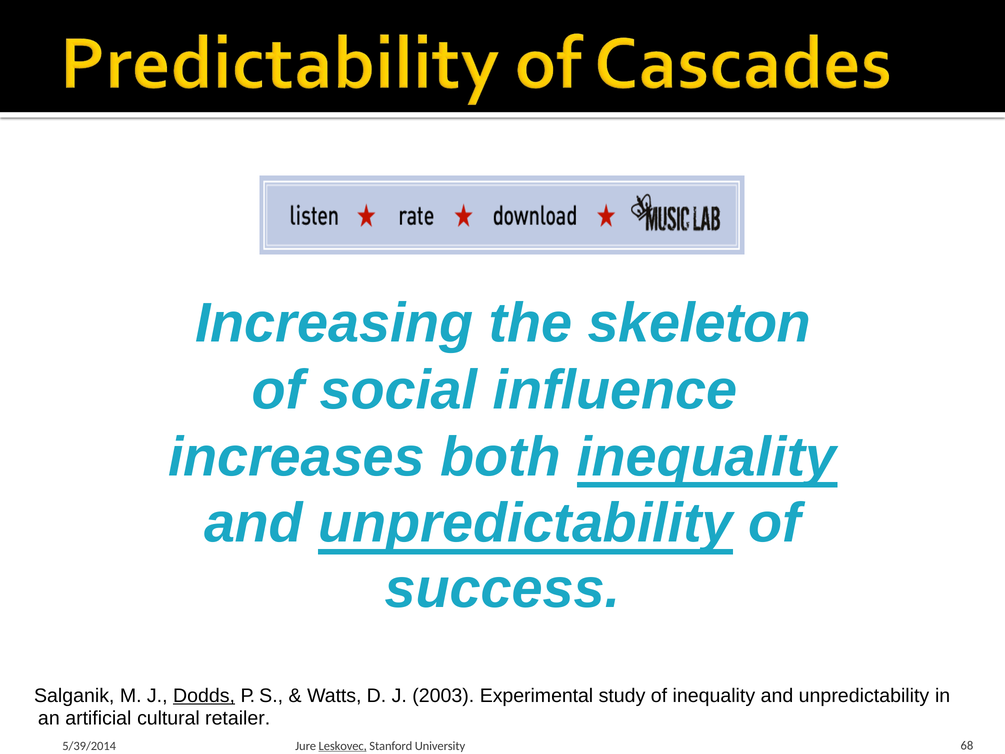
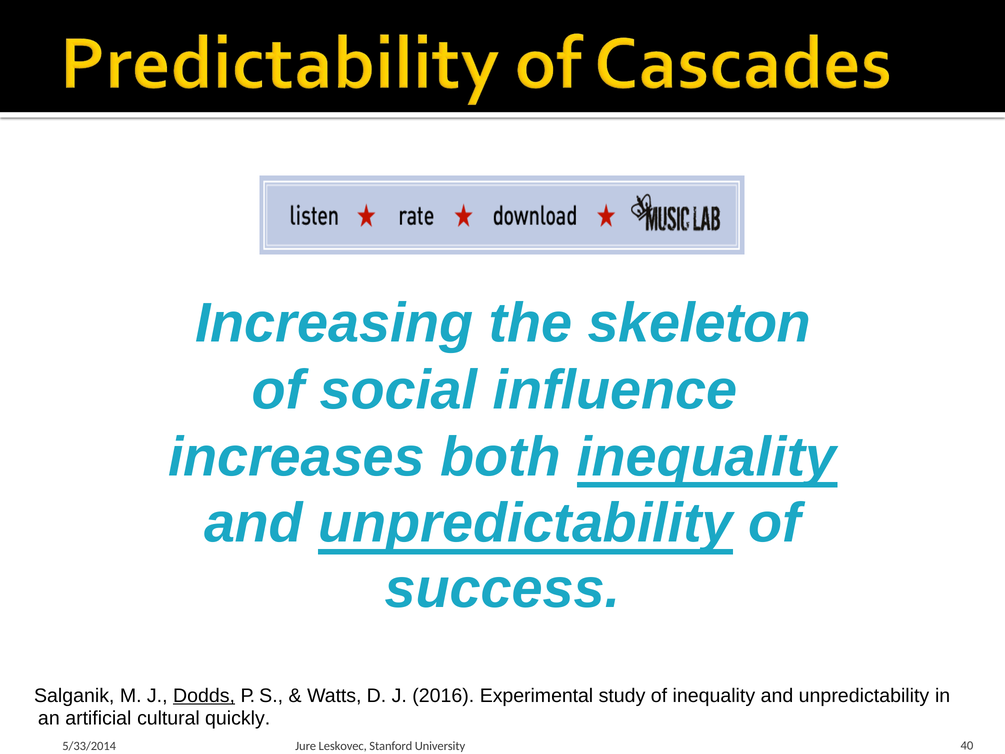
2003: 2003 -> 2016
retailer: retailer -> quickly
5/39/2014: 5/39/2014 -> 5/33/2014
Leskovec underline: present -> none
68: 68 -> 40
